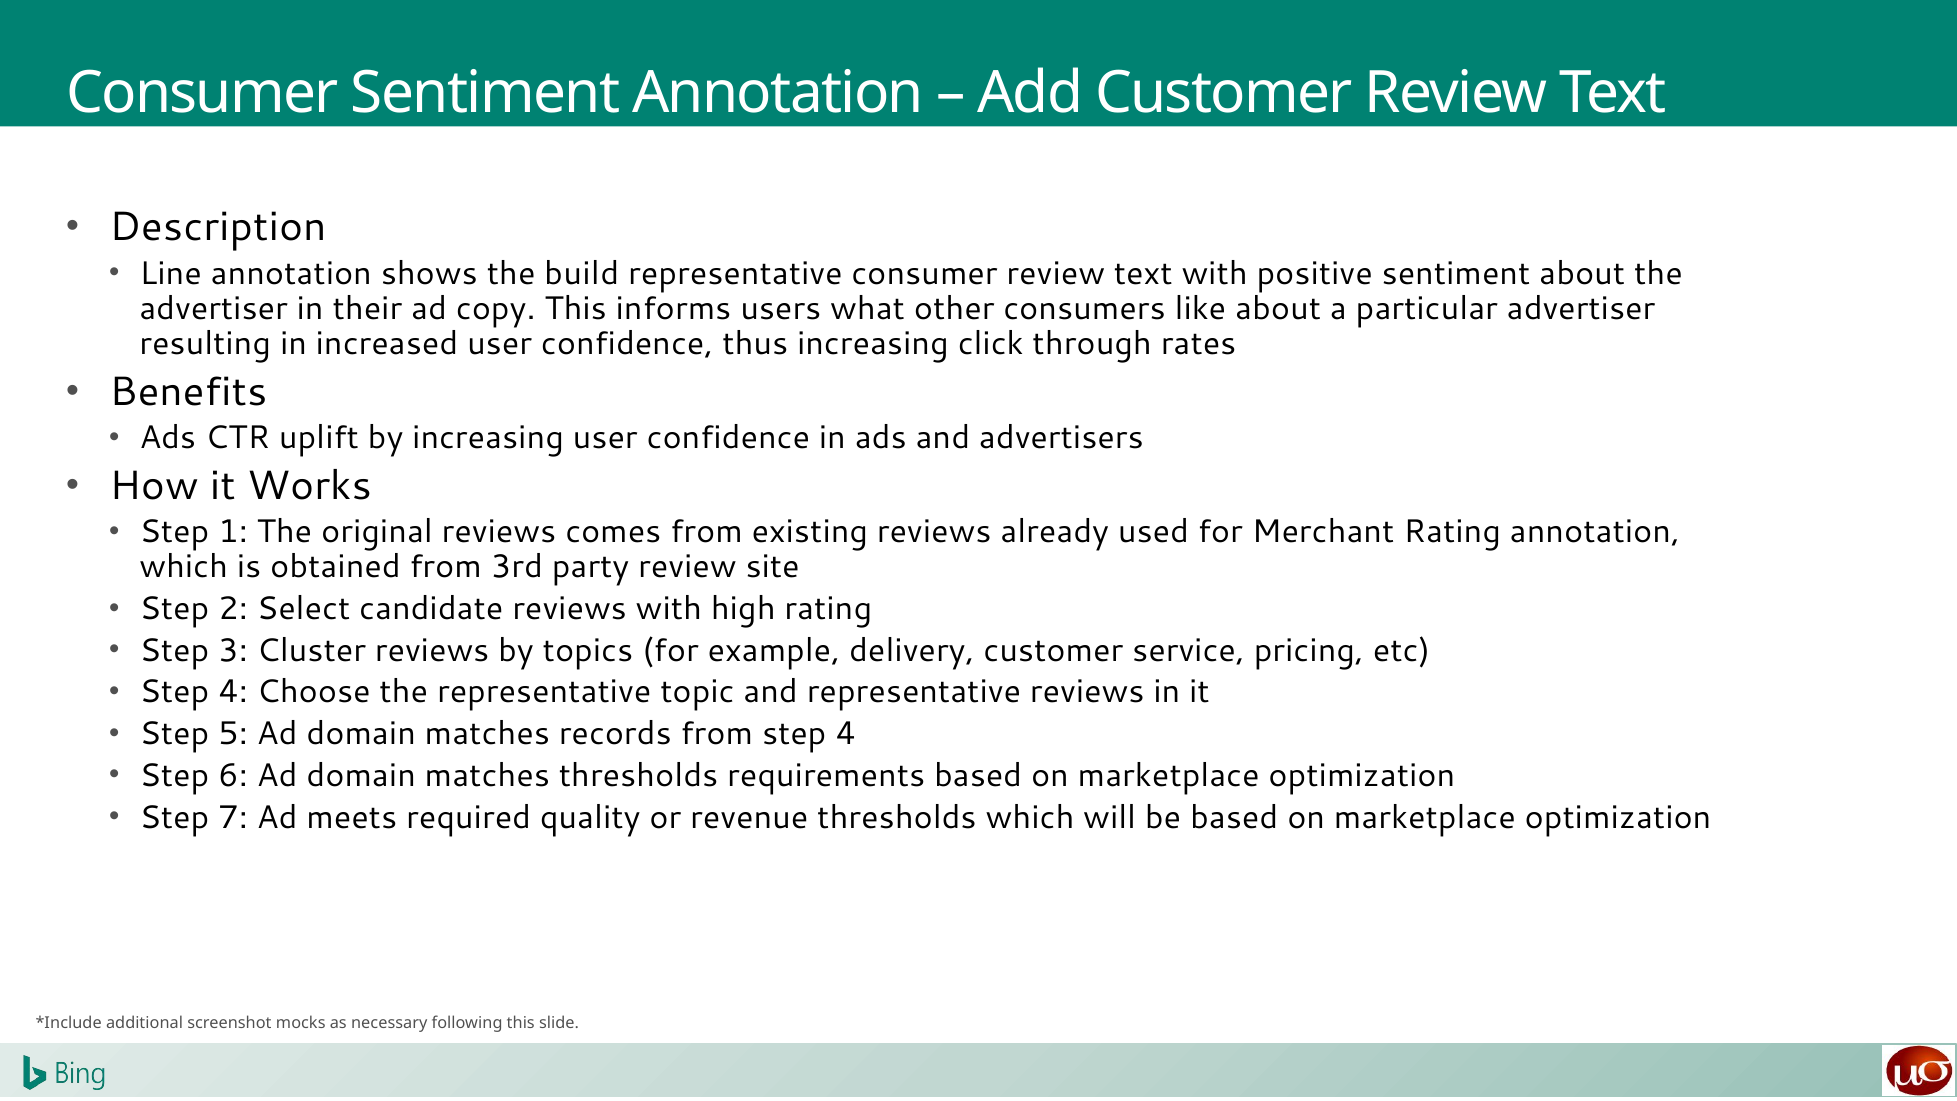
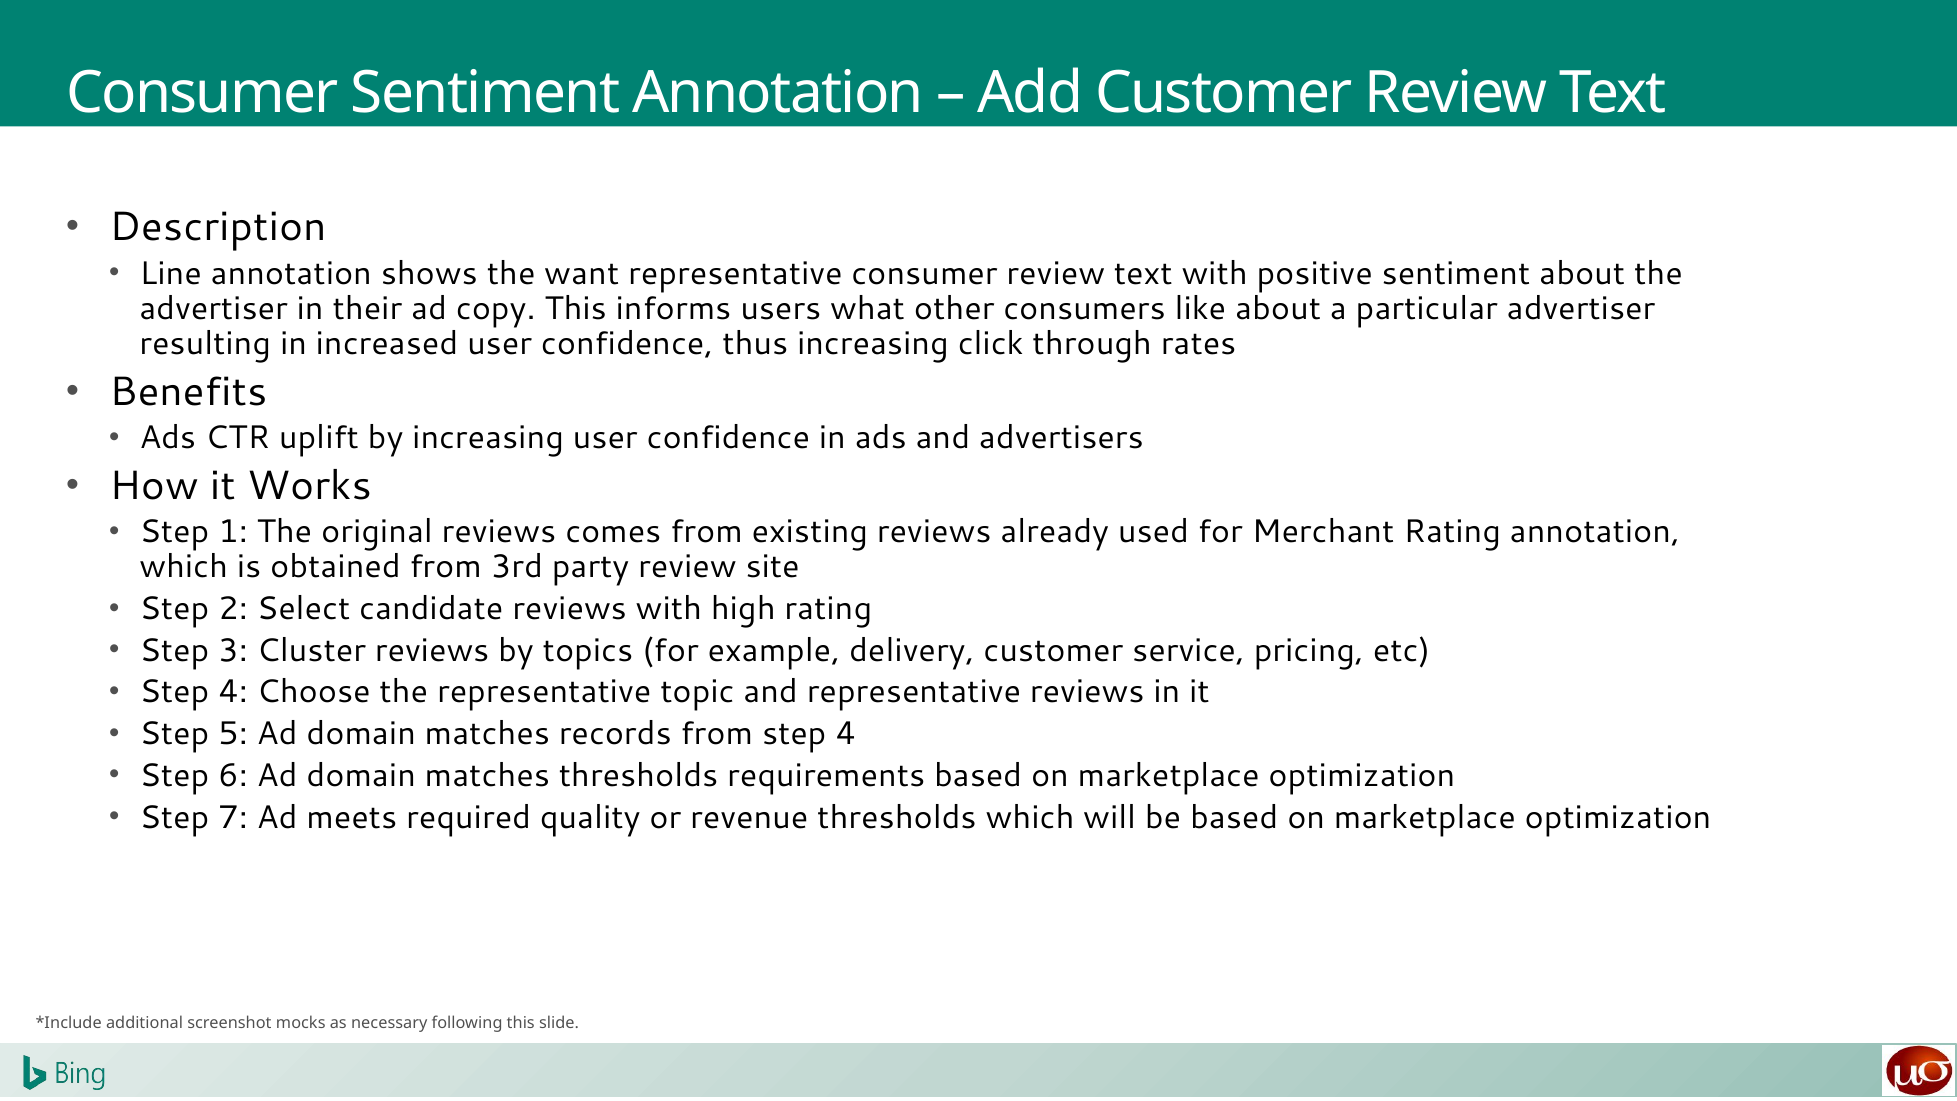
build: build -> want
